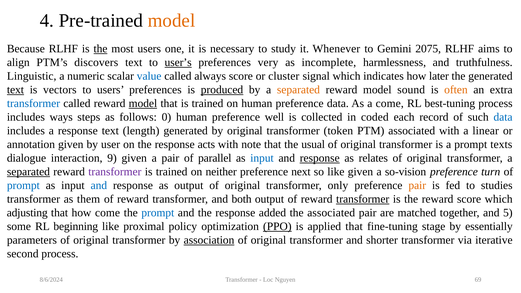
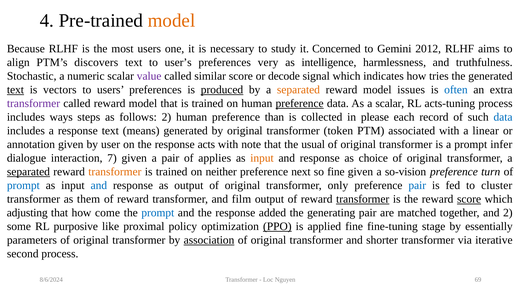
the at (101, 49) underline: present -> none
Whenever: Whenever -> Concerned
2075: 2075 -> 2012
user’s underline: present -> none
incomplete: incomplete -> intelligence
Linguistic: Linguistic -> Stochastic
value colour: blue -> purple
always: always -> similar
cluster: cluster -> decode
later: later -> tries
sound: sound -> issues
often colour: orange -> blue
transformer at (34, 103) colour: blue -> purple
model at (143, 103) underline: present -> none
preference at (300, 103) underline: none -> present
a come: come -> scalar
best-tuning: best-tuning -> acts-tuning
follows 0: 0 -> 2
well: well -> than
coded: coded -> please
length: length -> means
texts: texts -> infer
9: 9 -> 7
parallel: parallel -> applies
input at (262, 158) colour: blue -> orange
response at (320, 158) underline: present -> none
relates: relates -> choice
transformer at (115, 172) colour: purple -> orange
so like: like -> fine
pair at (417, 185) colour: orange -> blue
studies: studies -> cluster
both: both -> film
score at (469, 199) underline: none -> present
the associated: associated -> generating
and 5: 5 -> 2
beginning: beginning -> purposive
applied that: that -> fine
